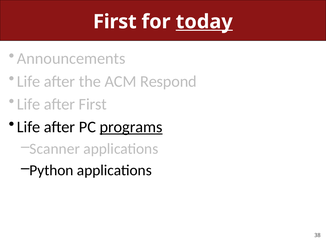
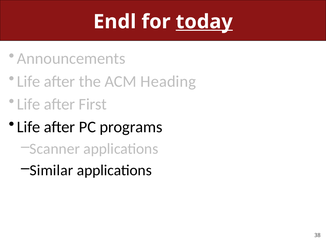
First at (115, 22): First -> Endl
Respond: Respond -> Heading
programs underline: present -> none
Python: Python -> Similar
